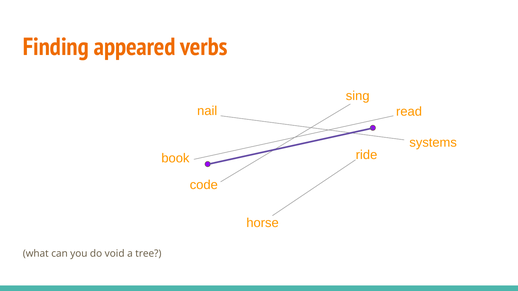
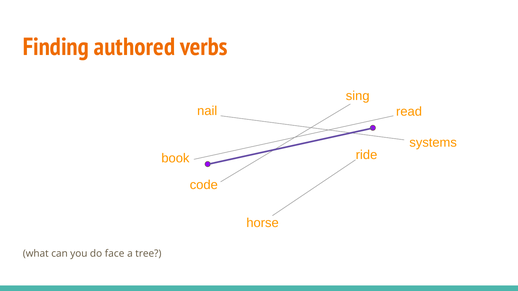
appeared: appeared -> authored
void: void -> face
